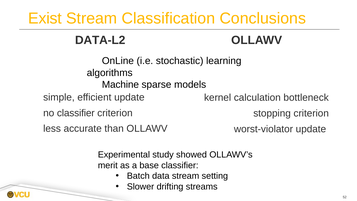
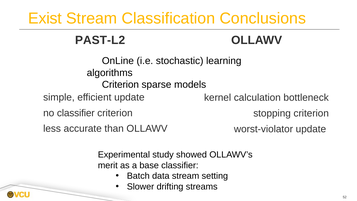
DATA-L2: DATA-L2 -> PAST-L2
Machine at (120, 85): Machine -> Criterion
